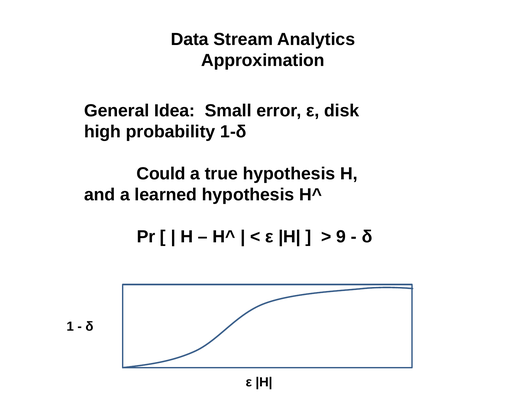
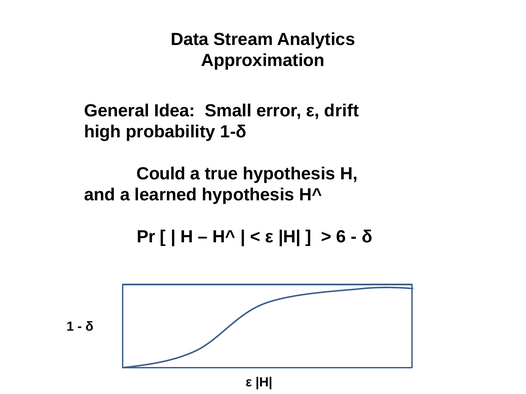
disk: disk -> drift
9: 9 -> 6
